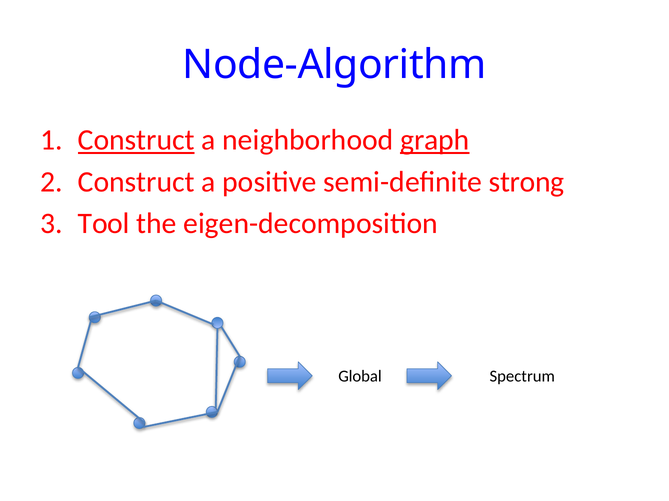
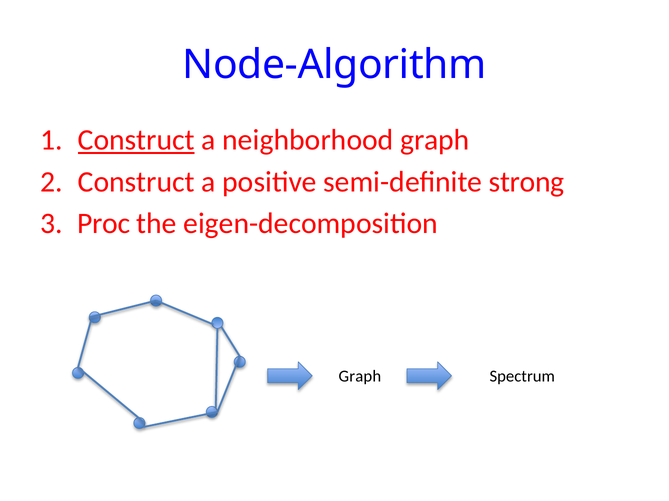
graph at (435, 140) underline: present -> none
Tool: Tool -> Proc
Global at (360, 377): Global -> Graph
